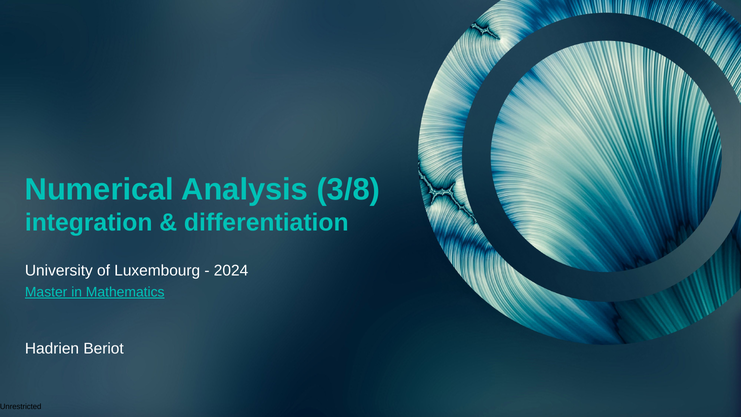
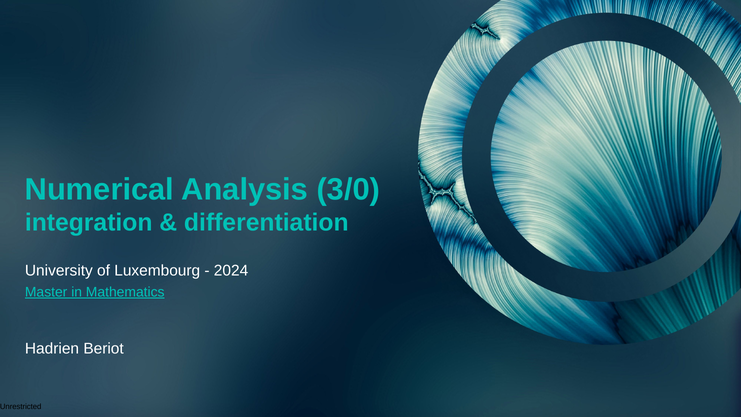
3/8: 3/8 -> 3/0
